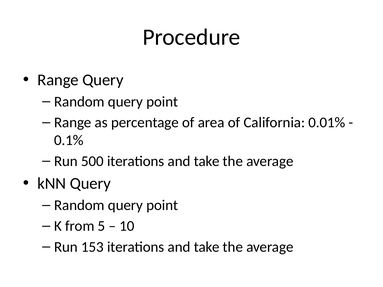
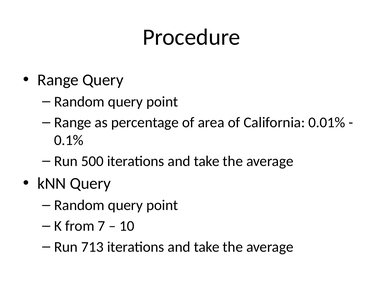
5: 5 -> 7
153: 153 -> 713
